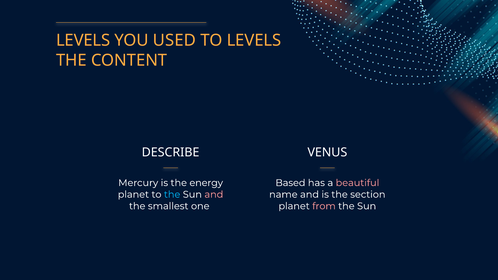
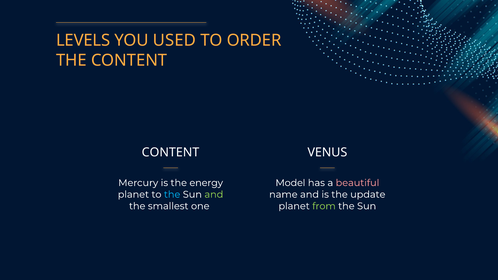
TO LEVELS: LEVELS -> ORDER
DESCRIBE at (171, 152): DESCRIBE -> CONTENT
Based: Based -> Model
and at (214, 195) colour: pink -> light green
section: section -> update
from colour: pink -> light green
